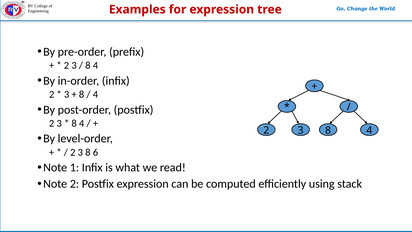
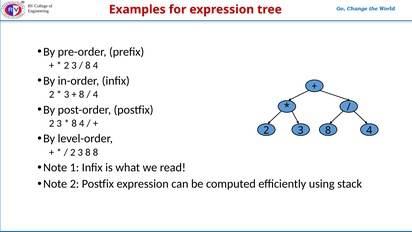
8 6: 6 -> 8
